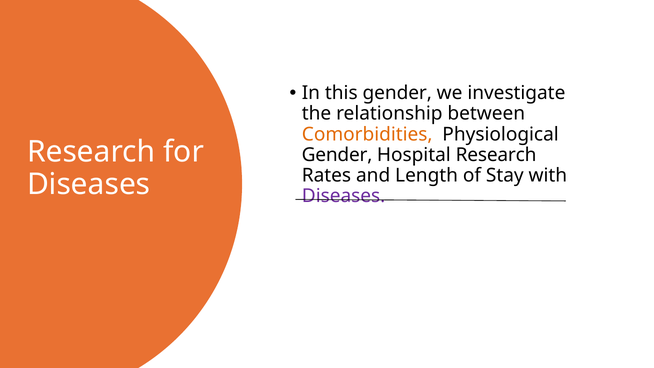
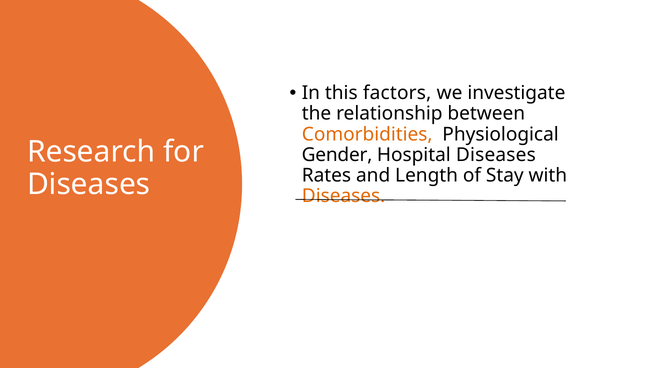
this gender: gender -> factors
Hospital Research: Research -> Diseases
Diseases at (344, 196) colour: purple -> orange
